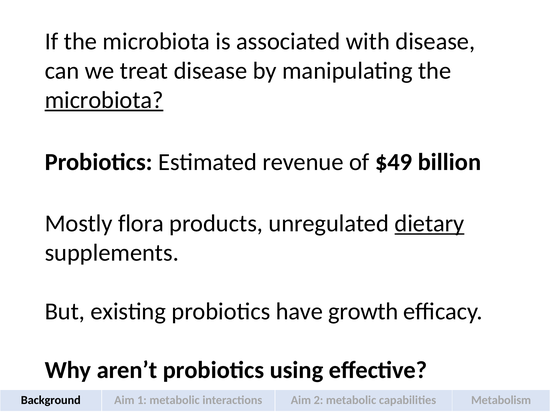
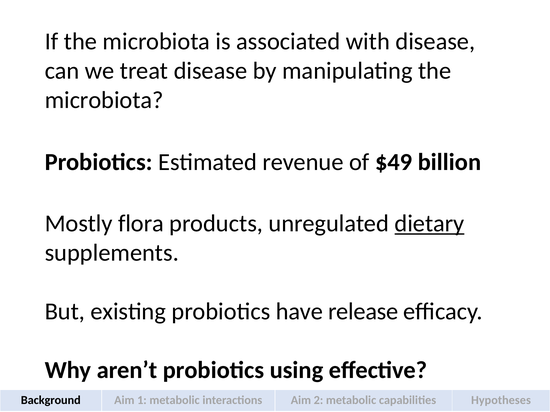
microbiota at (104, 100) underline: present -> none
growth: growth -> release
Metabolism: Metabolism -> Hypotheses
